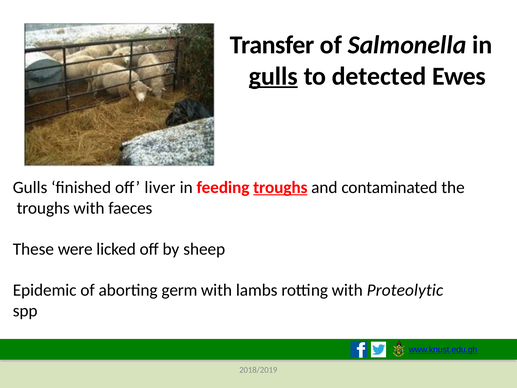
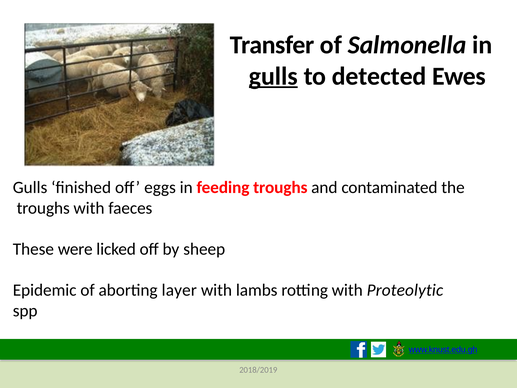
liver: liver -> eggs
troughs at (280, 187) underline: present -> none
germ: germ -> layer
